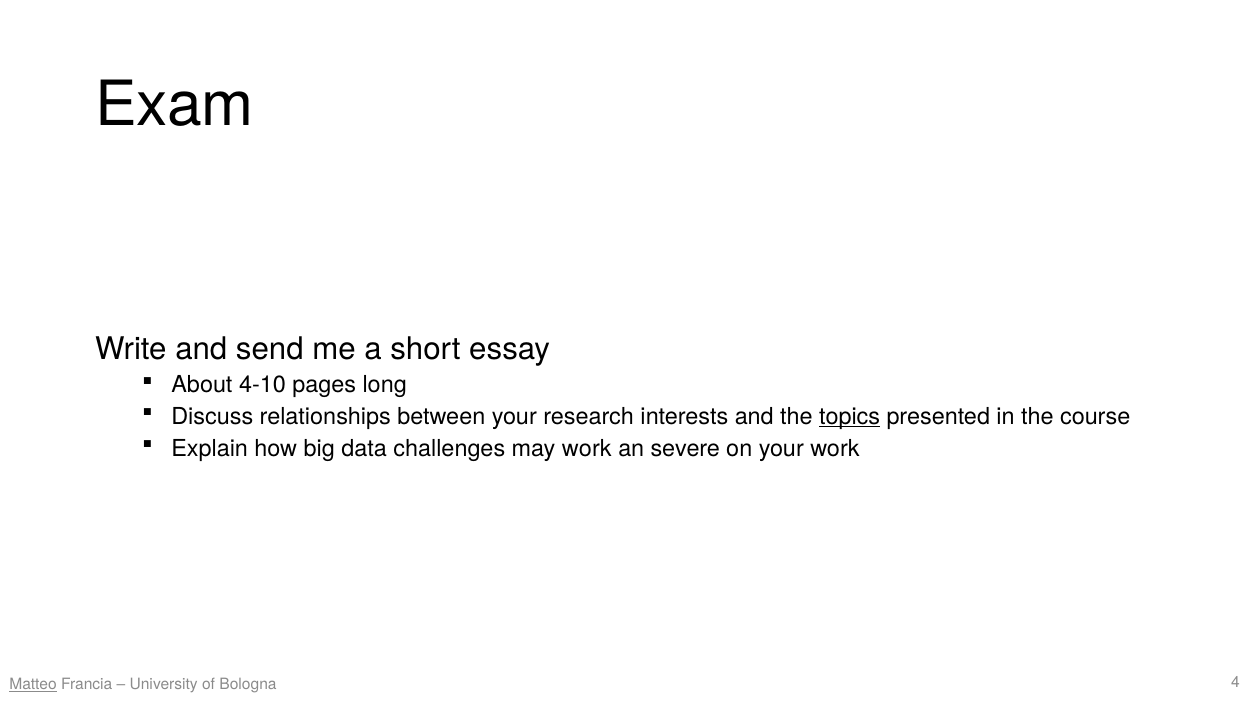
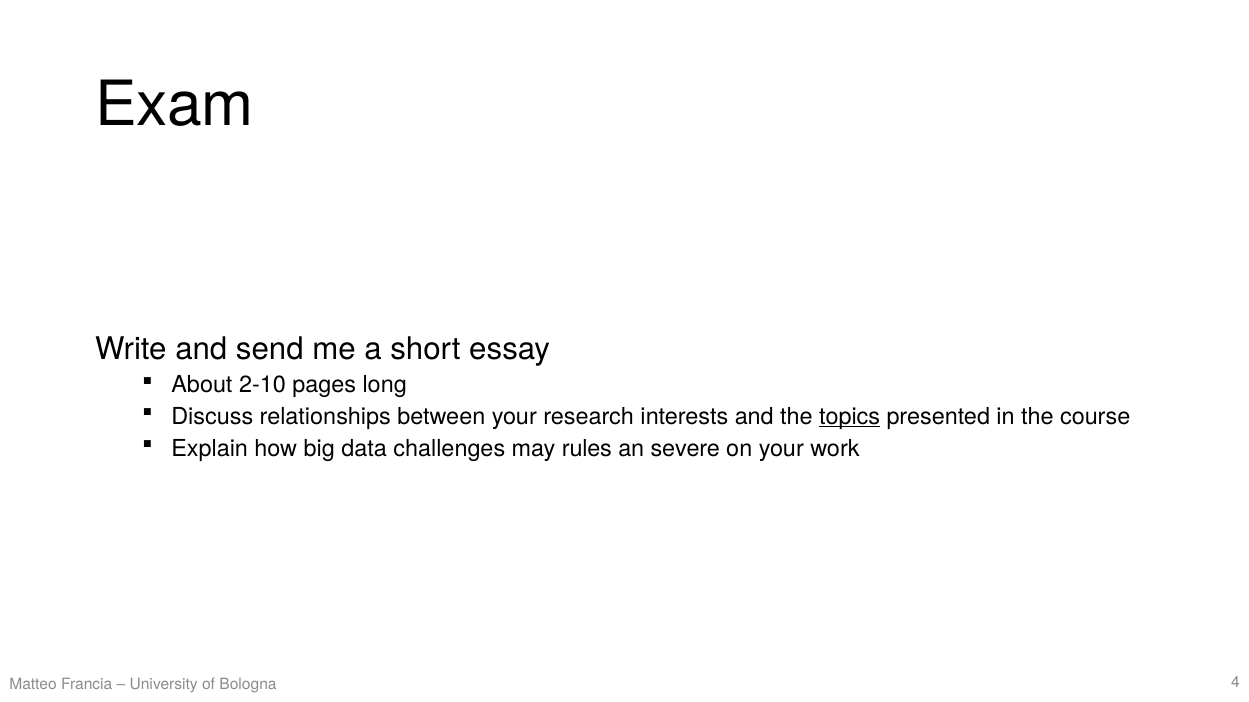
4-10: 4-10 -> 2-10
may work: work -> rules
Matteo underline: present -> none
